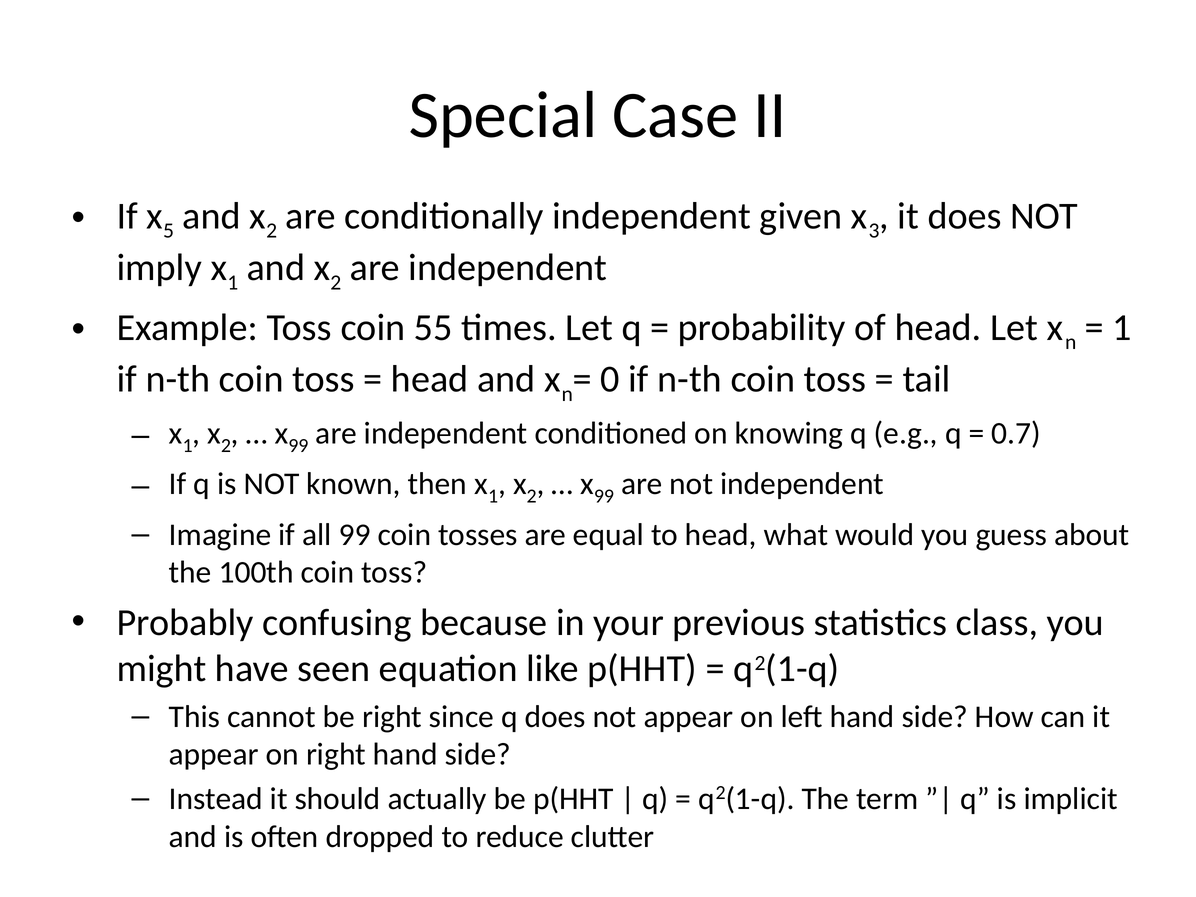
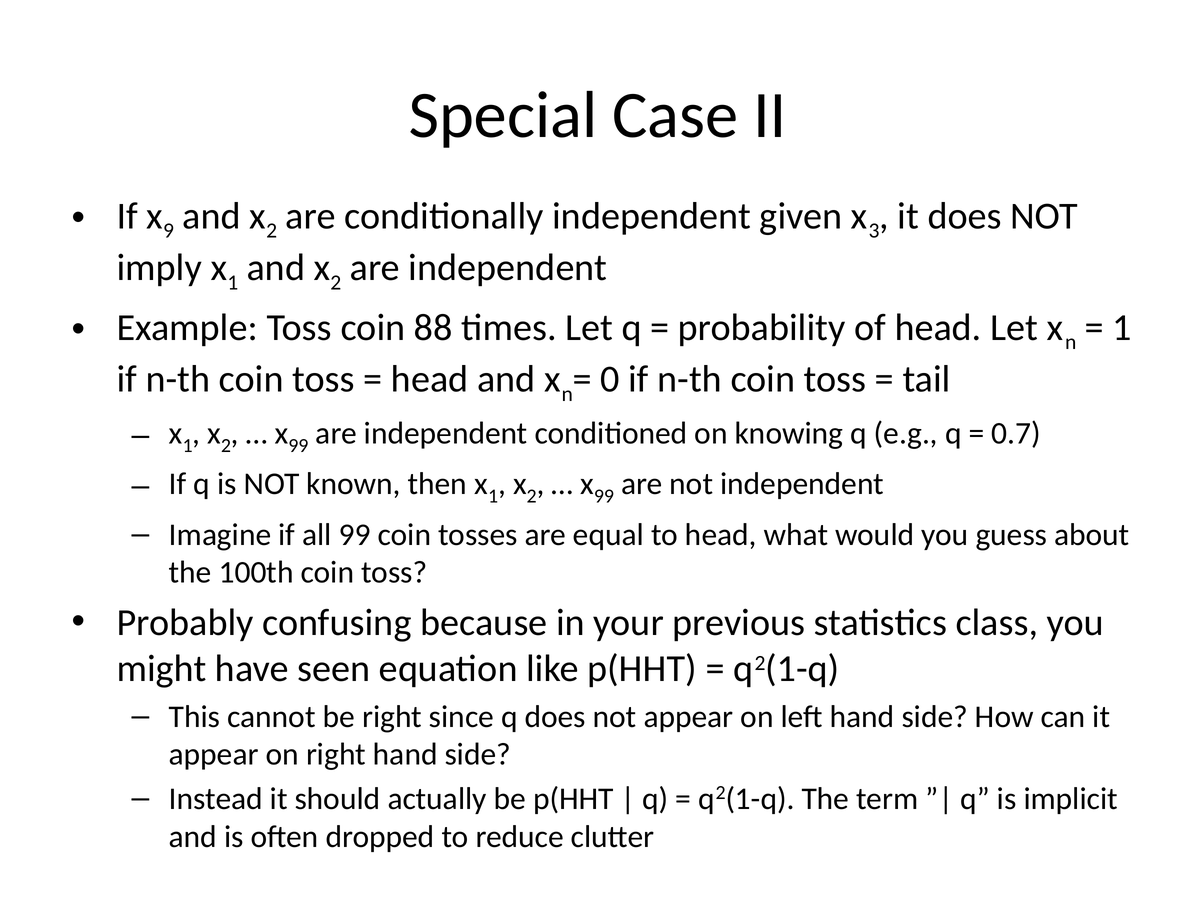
5: 5 -> 9
55: 55 -> 88
